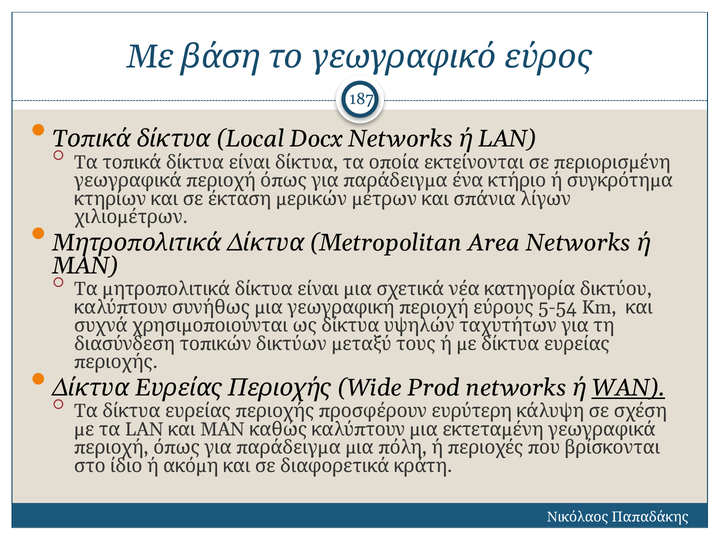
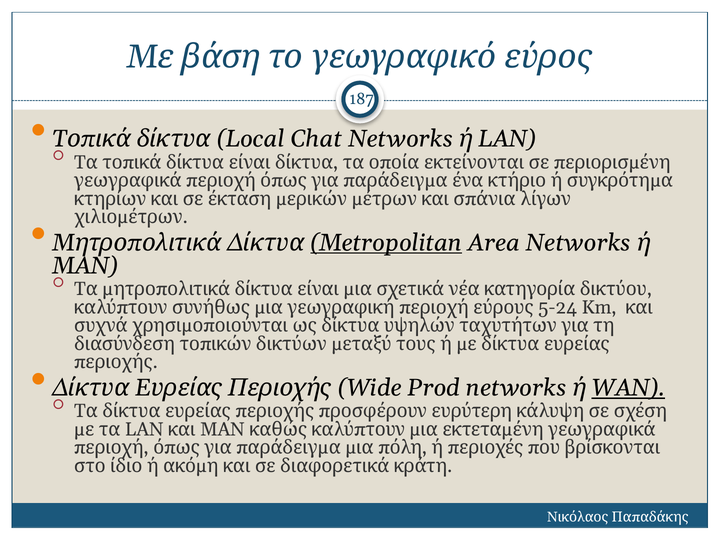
Docx: Docx -> Chat
Metropolitan underline: none -> present
5-54: 5-54 -> 5-24
